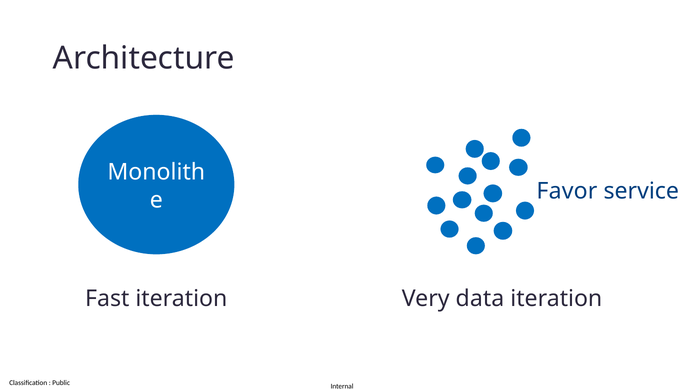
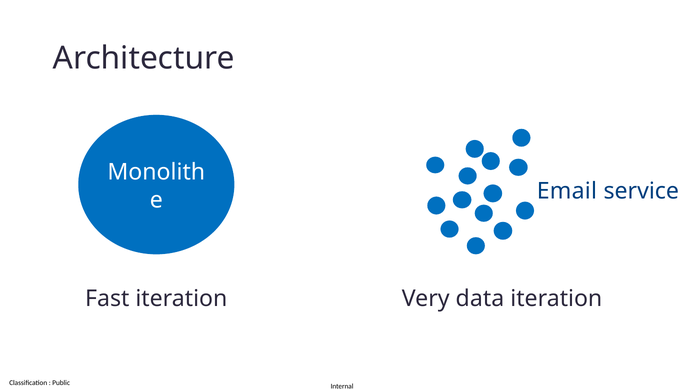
Favor: Favor -> Email
